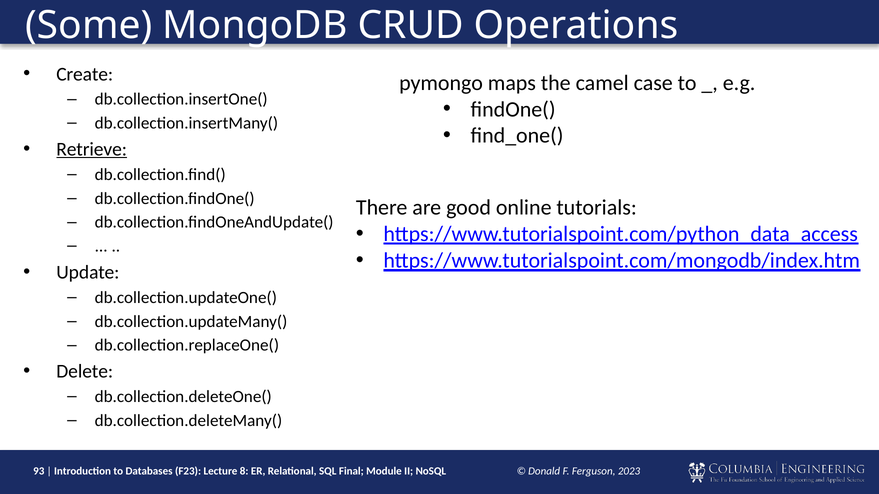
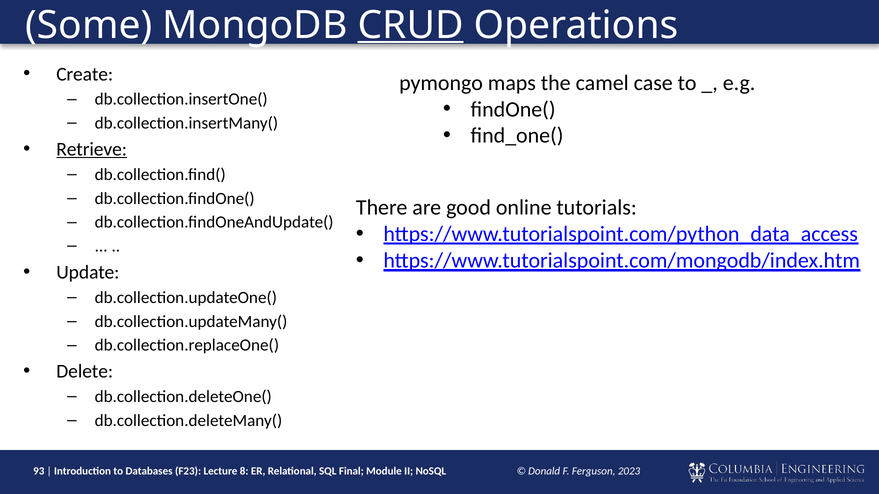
CRUD underline: none -> present
